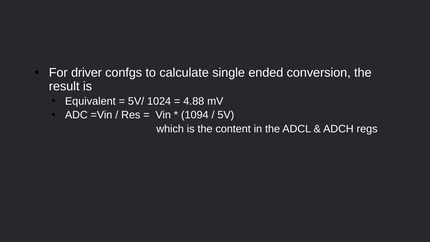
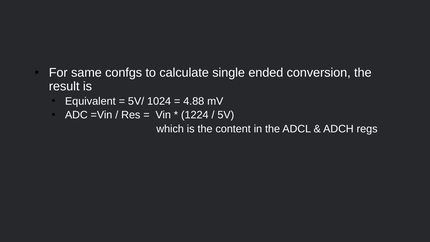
driver: driver -> same
1094: 1094 -> 1224
